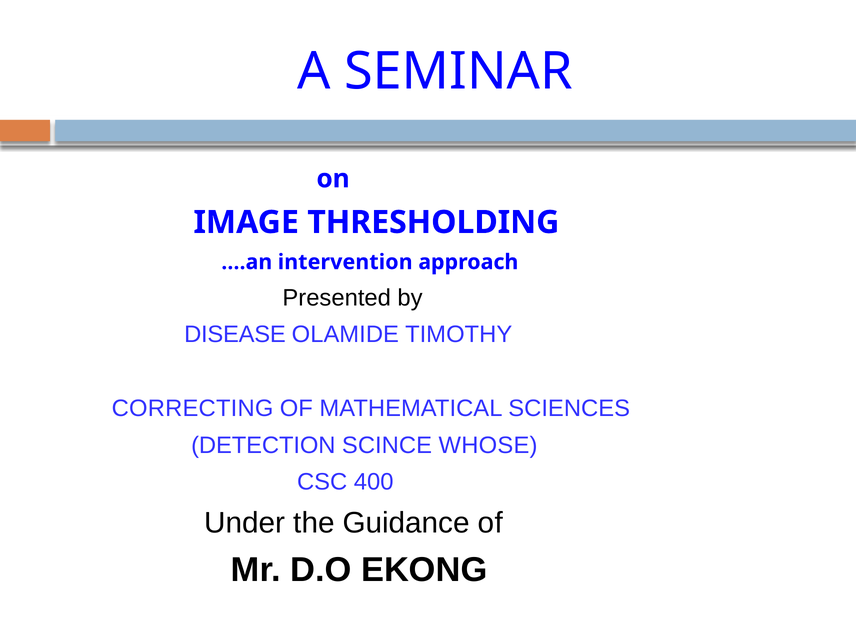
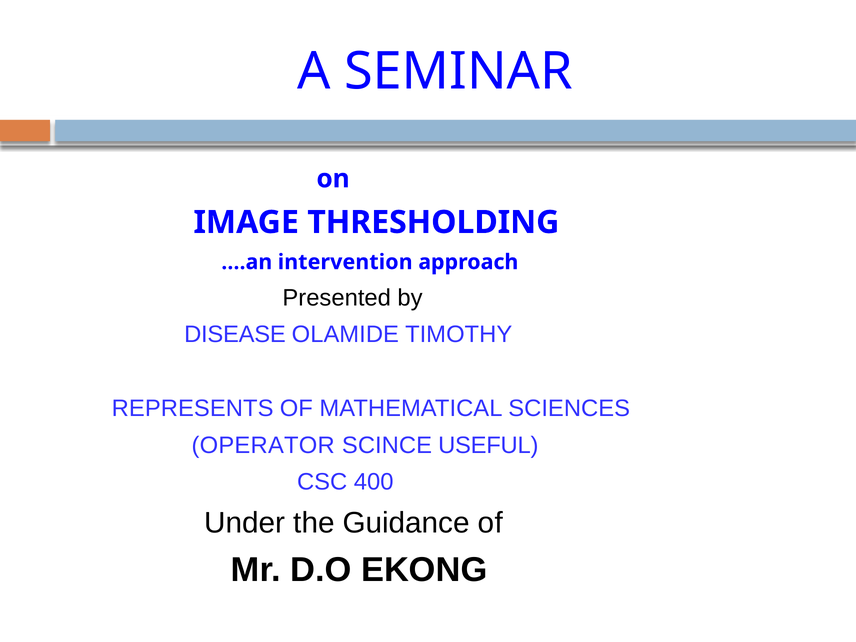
CORRECTING: CORRECTING -> REPRESENTS
DETECTION: DETECTION -> OPERATOR
WHOSE: WHOSE -> USEFUL
